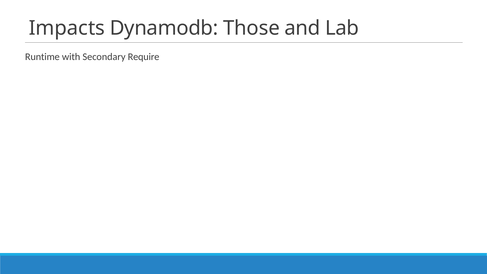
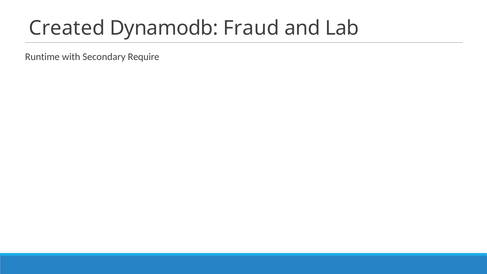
Impacts: Impacts -> Created
Those: Those -> Fraud
